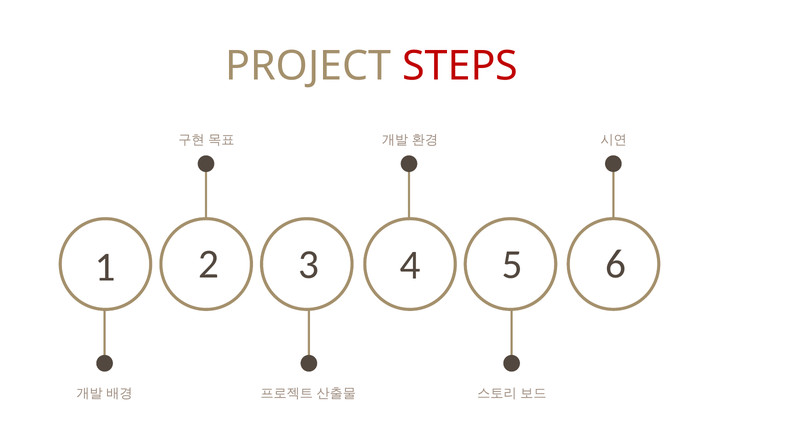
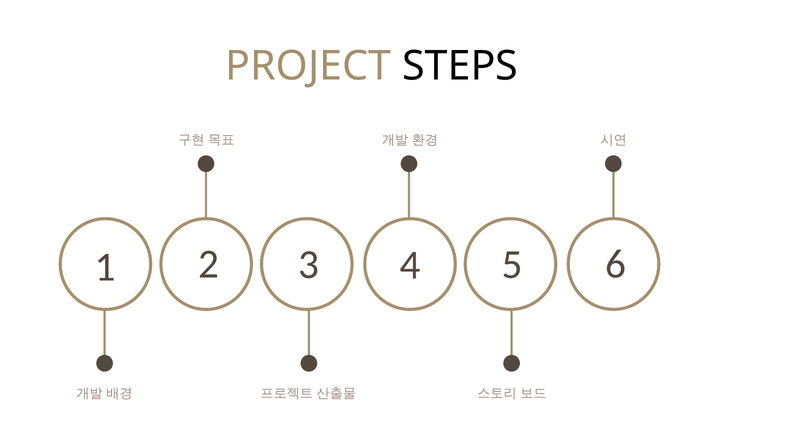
STEPS colour: red -> black
